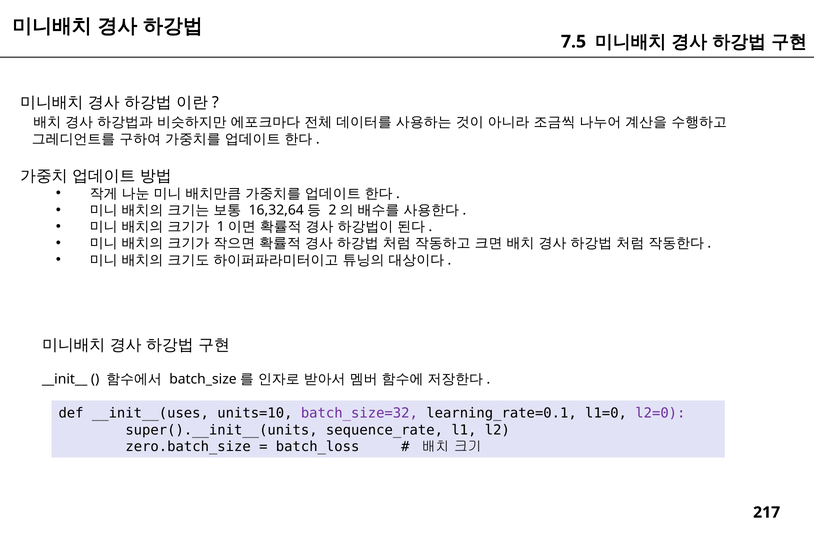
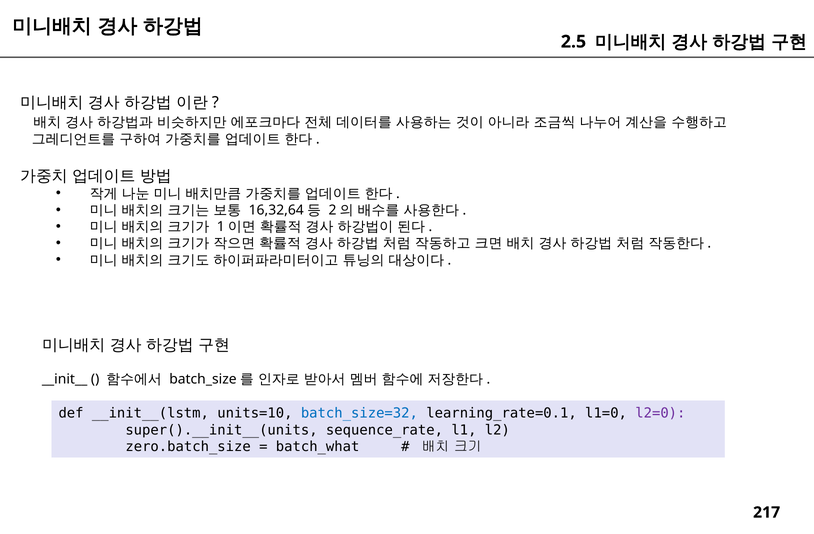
7.5: 7.5 -> 2.5
__init__(uses: __init__(uses -> __init__(lstm
batch_size=32 colour: purple -> blue
batch_loss: batch_loss -> batch_what
